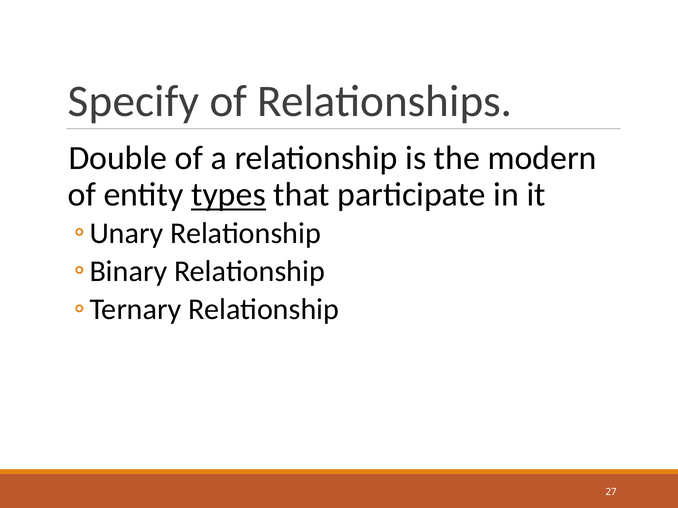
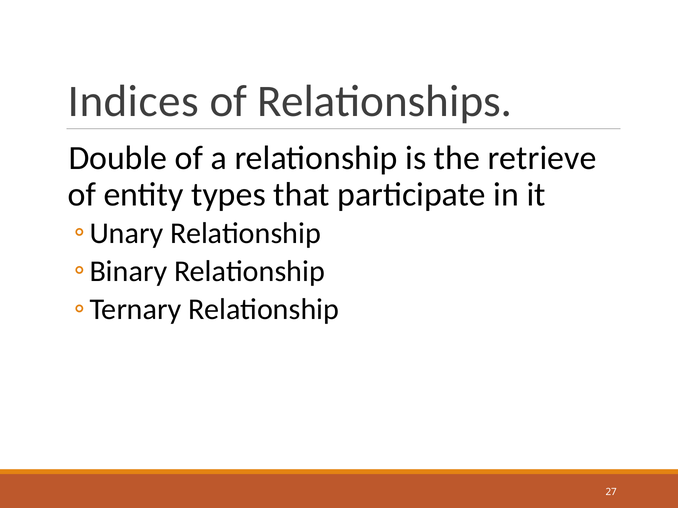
Specify: Specify -> Indices
modern: modern -> retrieve
types underline: present -> none
